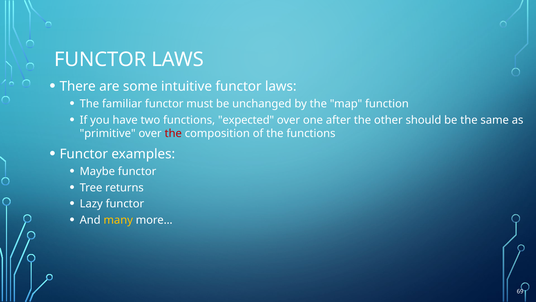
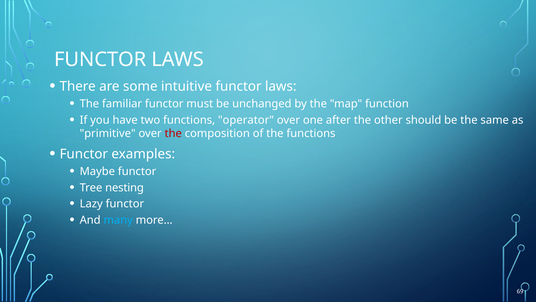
expected: expected -> operator
returns: returns -> nesting
many colour: yellow -> light blue
